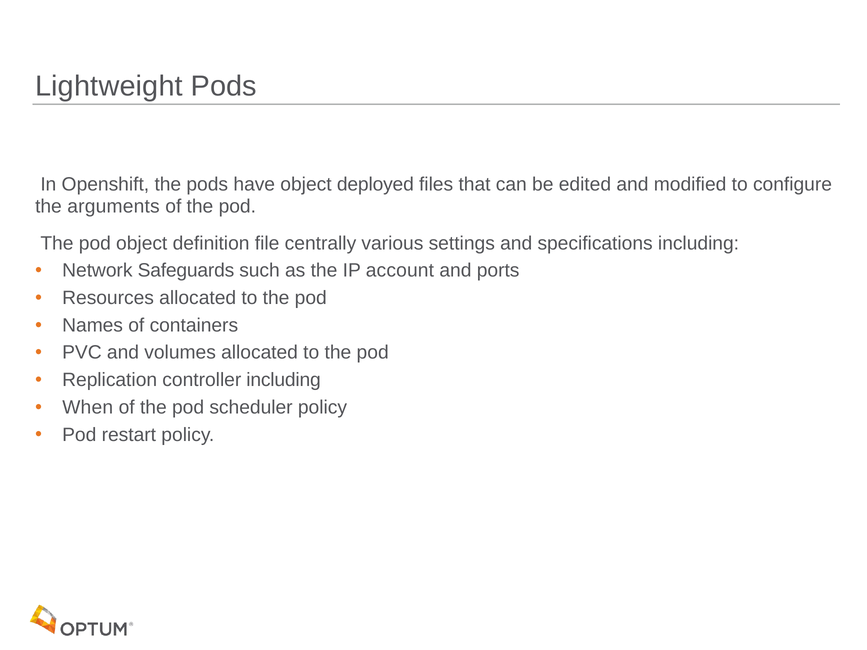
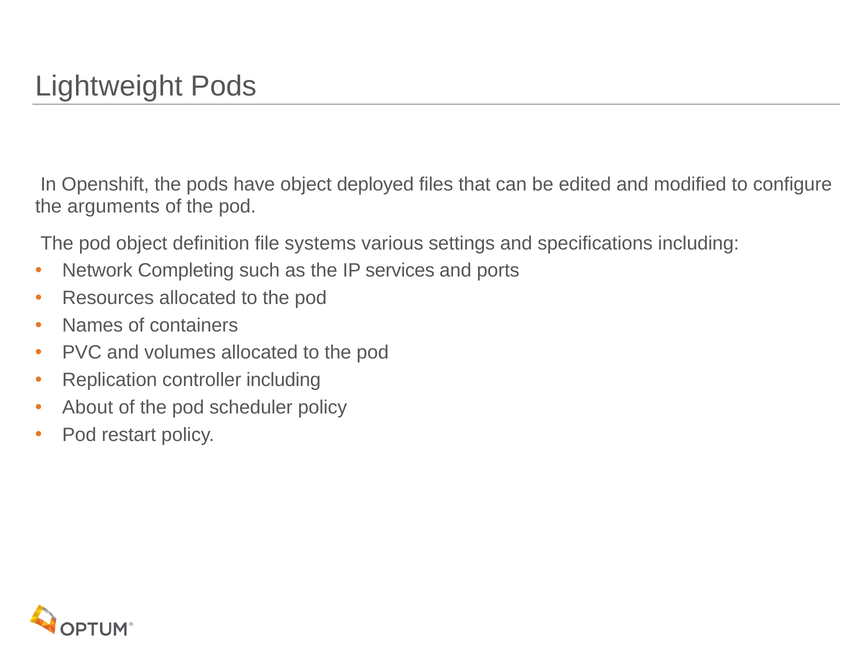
centrally: centrally -> systems
Safeguards: Safeguards -> Completing
account: account -> services
When: When -> About
